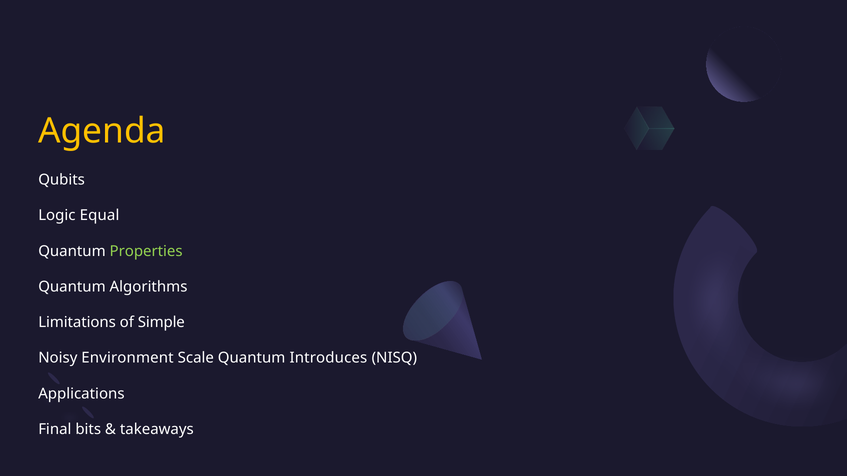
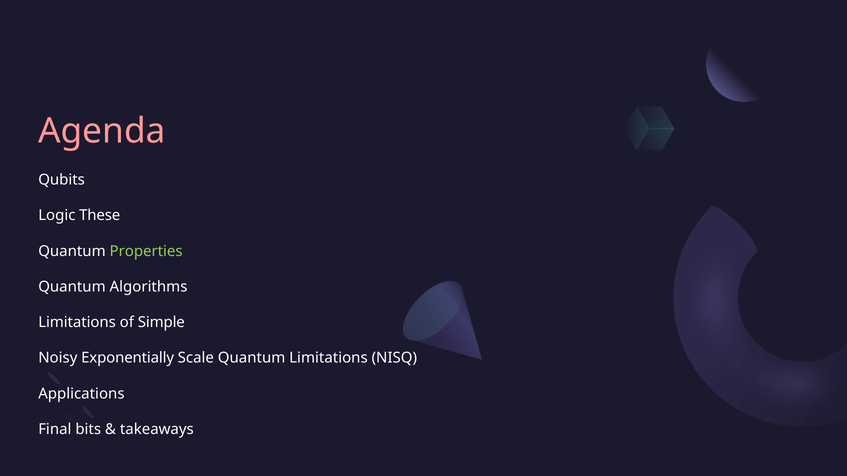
Agenda colour: yellow -> pink
Equal: Equal -> These
Environment: Environment -> Exponentially
Quantum Introduces: Introduces -> Limitations
